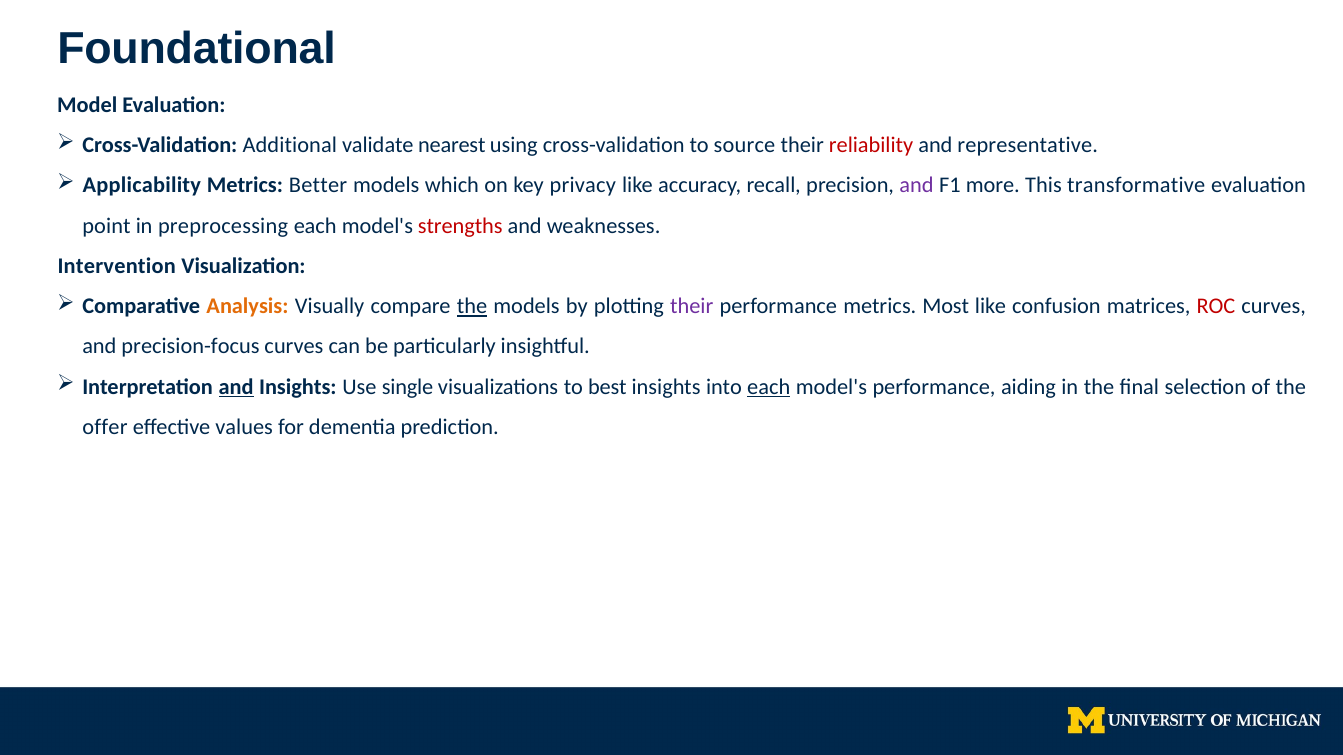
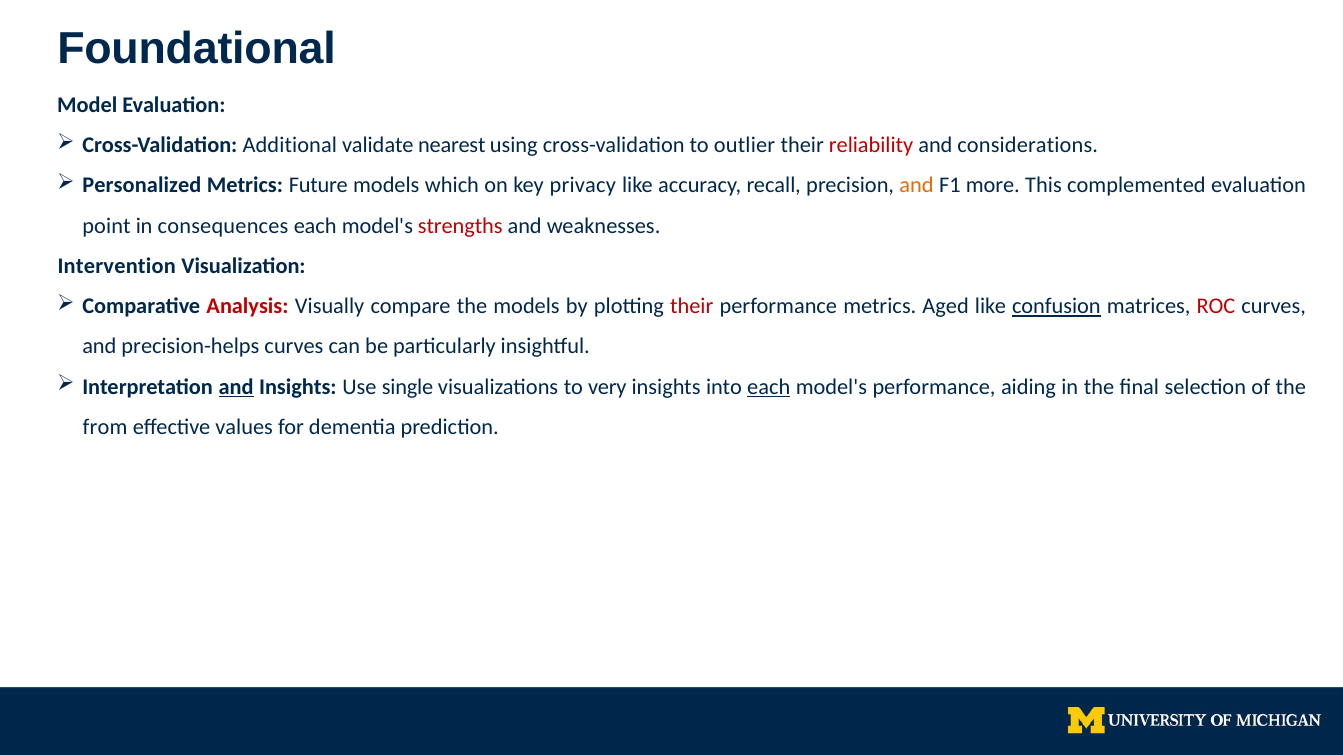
source: source -> outlier
representative: representative -> considerations
Applicability: Applicability -> Personalized
Better: Better -> Future
and at (916, 186) colour: purple -> orange
transformative: transformative -> complemented
preprocessing: preprocessing -> consequences
Analysis colour: orange -> red
the at (472, 306) underline: present -> none
their at (692, 306) colour: purple -> red
Most: Most -> Aged
confusion underline: none -> present
precision-focus: precision-focus -> precision-helps
best: best -> very
offer: offer -> from
